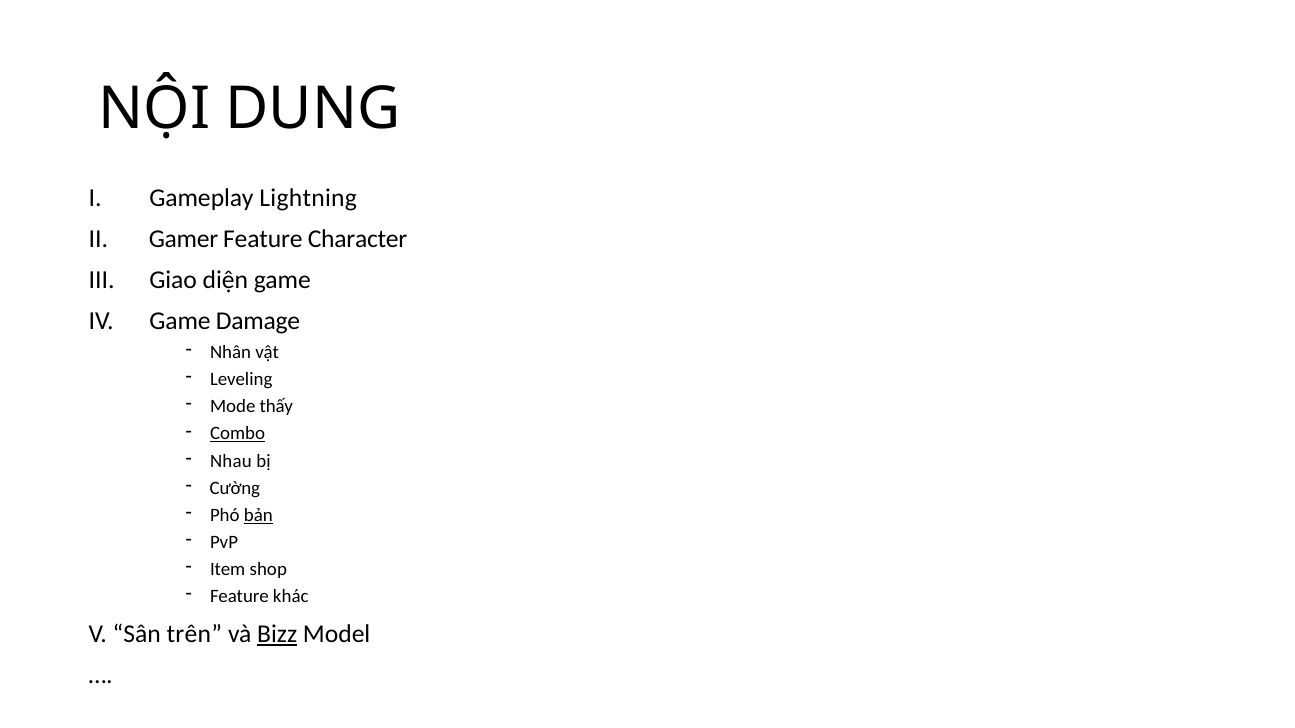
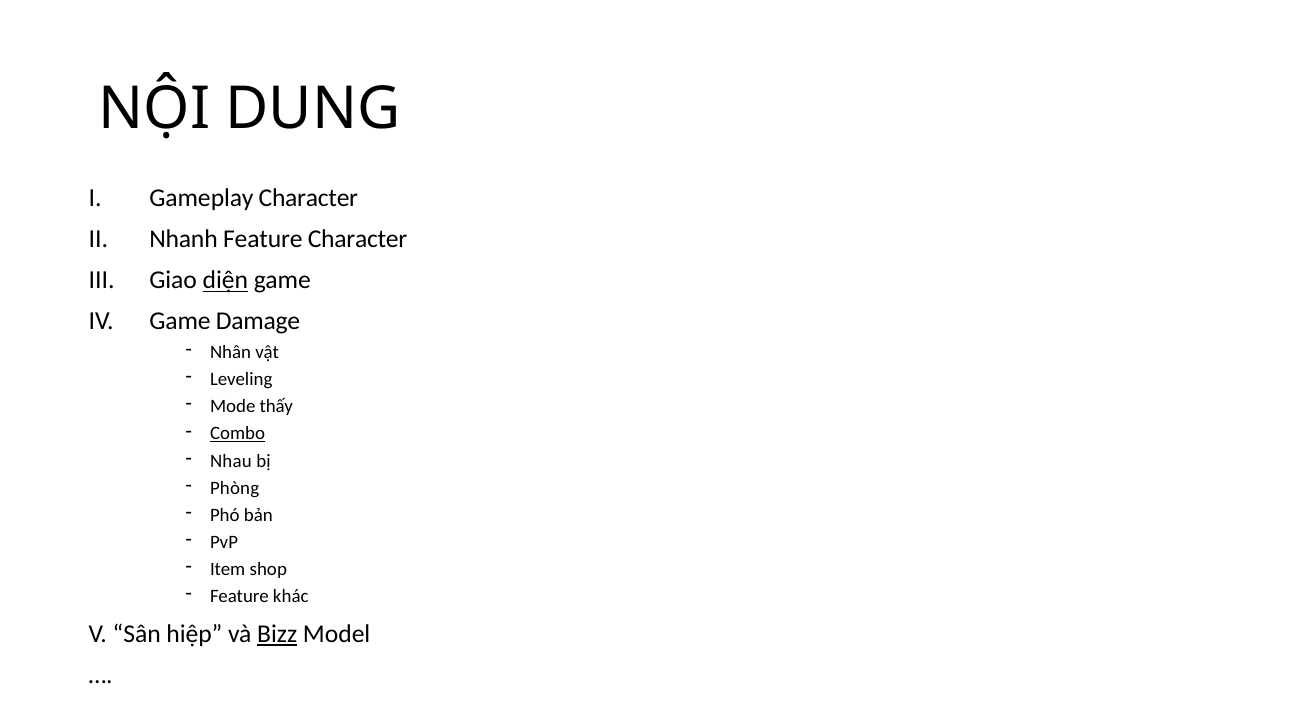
Gameplay Lightning: Lightning -> Character
Gamer: Gamer -> Nhanh
diện underline: none -> present
Cường: Cường -> Phòng
bản underline: present -> none
trên: trên -> hiệp
